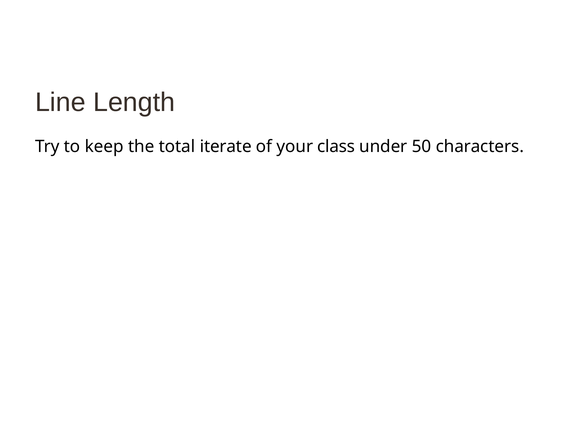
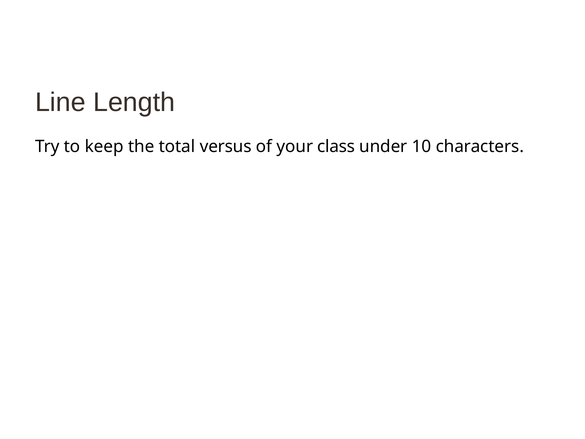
iterate: iterate -> versus
50: 50 -> 10
